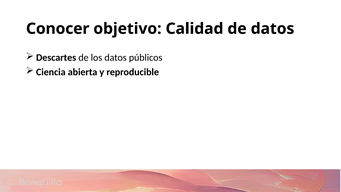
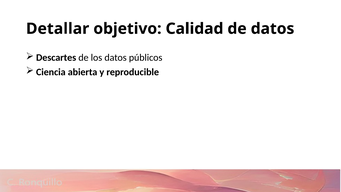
Conocer: Conocer -> Detallar
